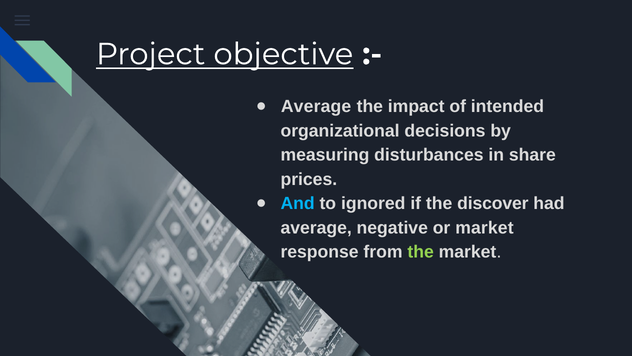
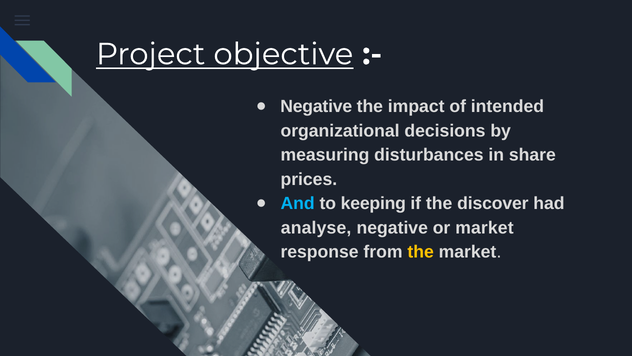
Average at (316, 106): Average -> Negative
ignored: ignored -> keeping
average at (316, 228): average -> analyse
the at (421, 252) colour: light green -> yellow
